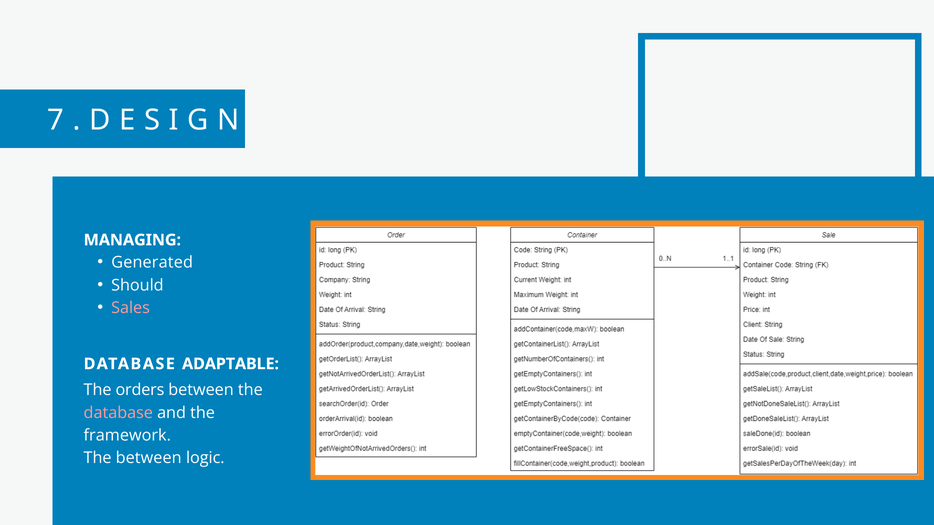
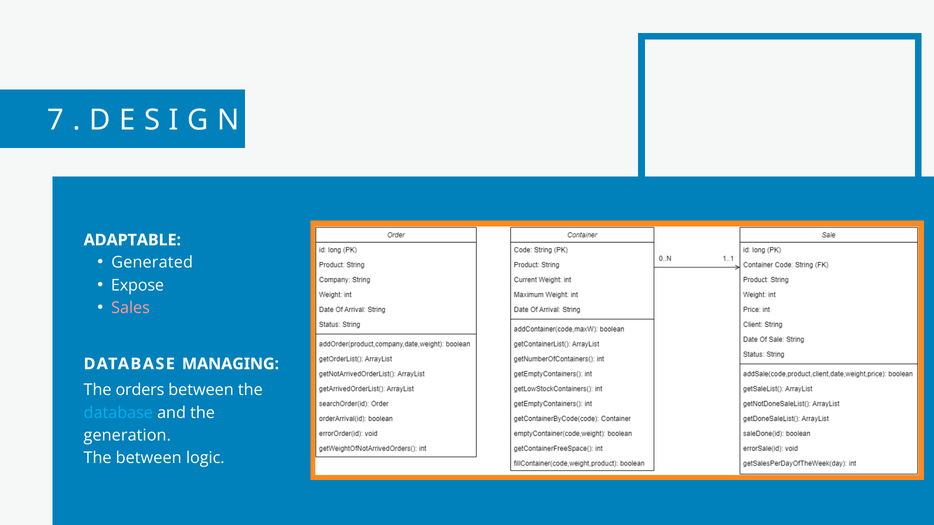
MANAGING: MANAGING -> ADAPTABLE
Should: Should -> Expose
ADAPTABLE: ADAPTABLE -> MANAGING
database at (118, 413) colour: pink -> light blue
framework: framework -> generation
